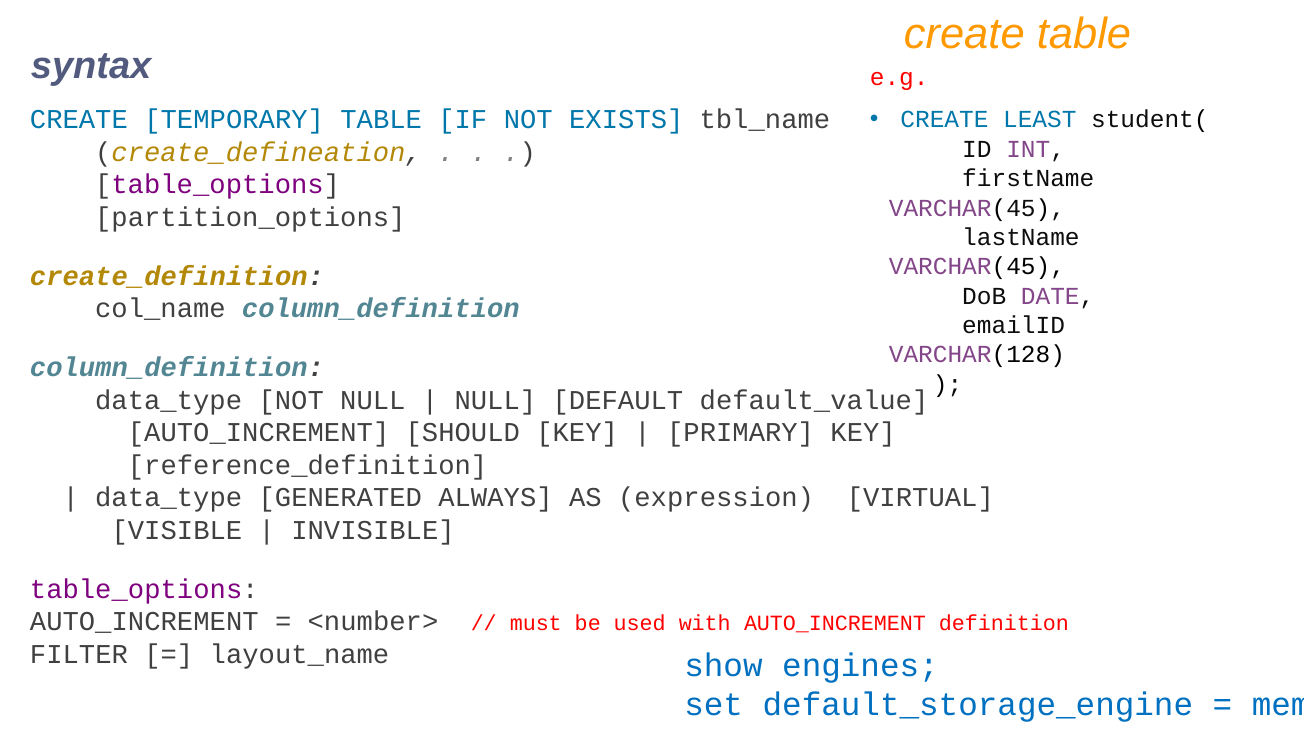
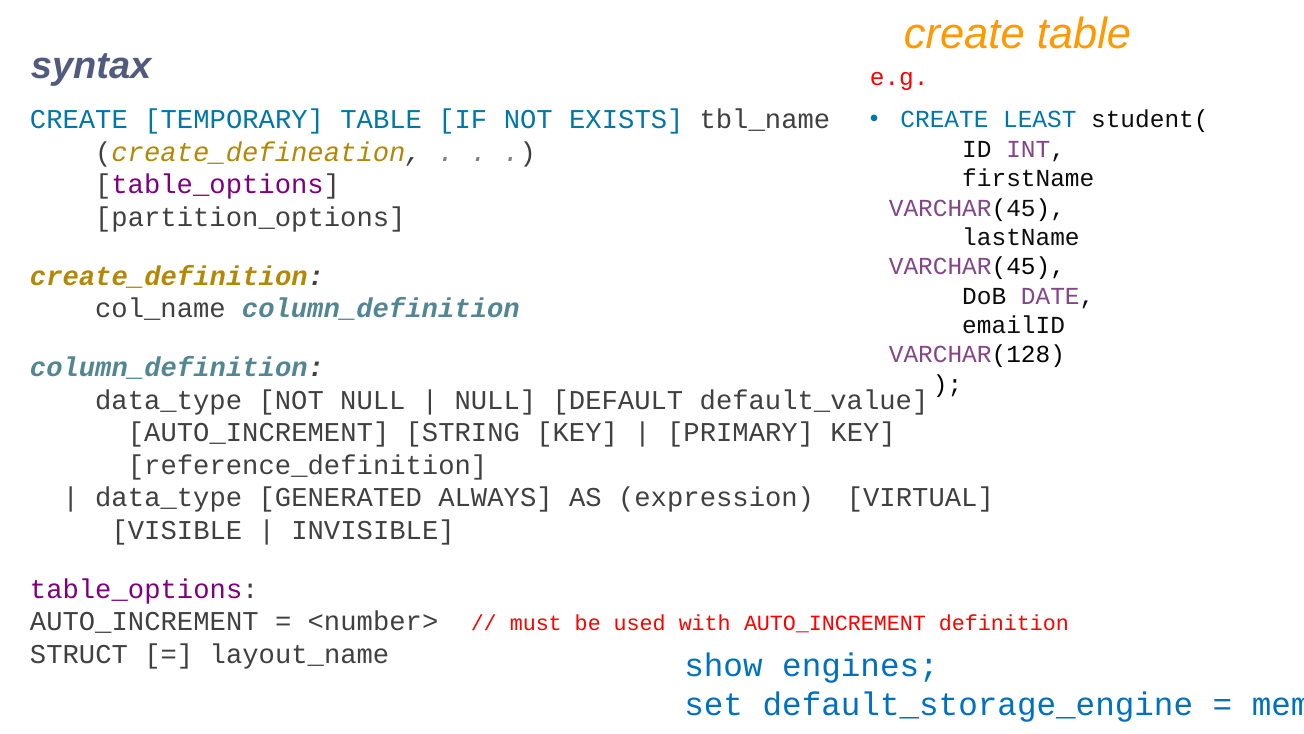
SHOULD: SHOULD -> STRING
FILTER: FILTER -> STRUCT
